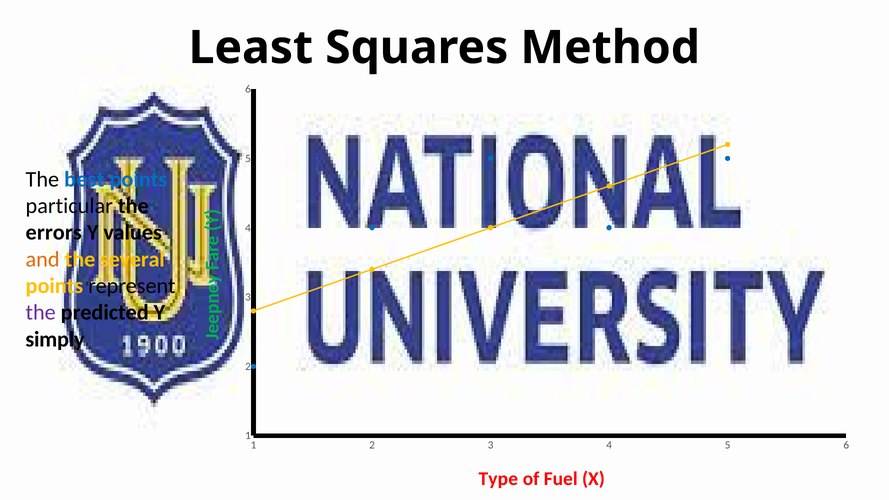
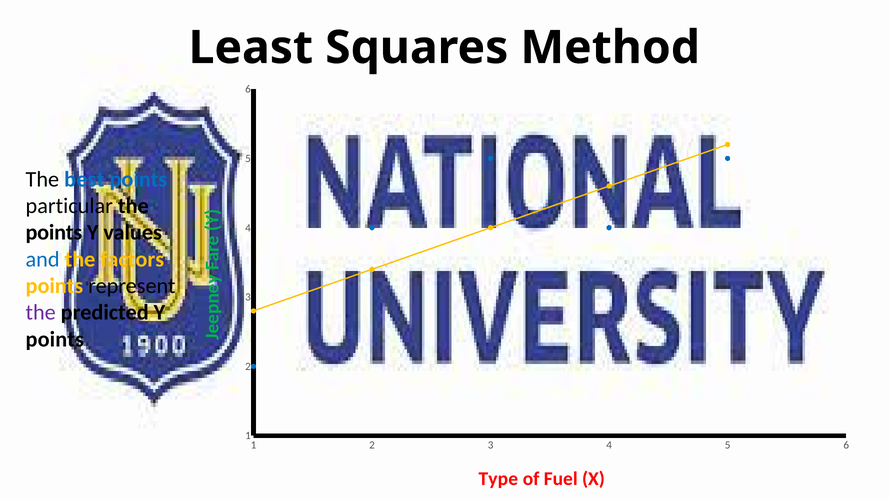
errors at (54, 233): errors -> points
and colour: orange -> blue
several: several -> factors
simply at (55, 339): simply -> points
